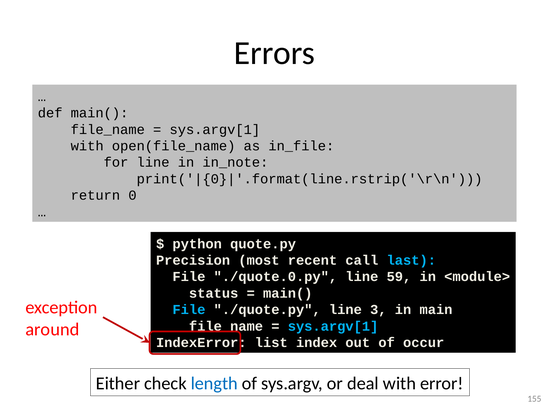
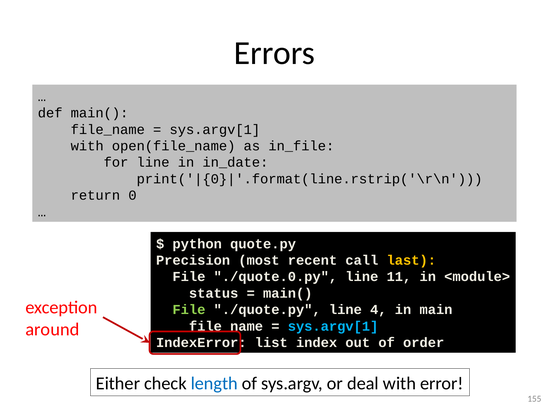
in_note: in_note -> in_date
last colour: light blue -> yellow
59: 59 -> 11
File at (189, 310) colour: light blue -> light green
3: 3 -> 4
occur: occur -> order
